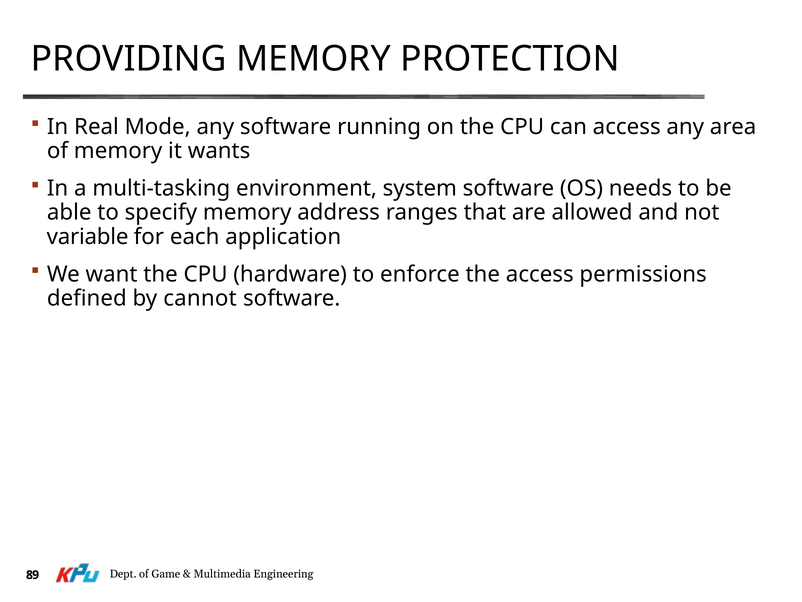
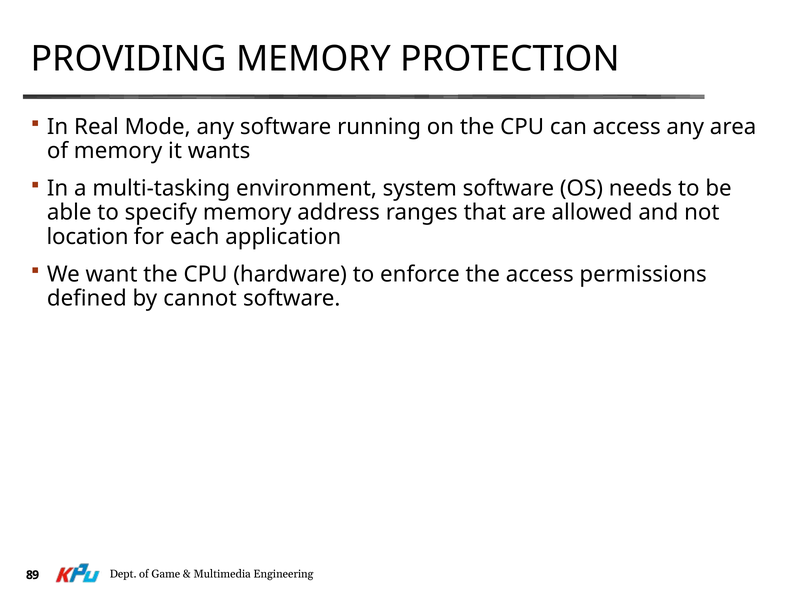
variable: variable -> location
